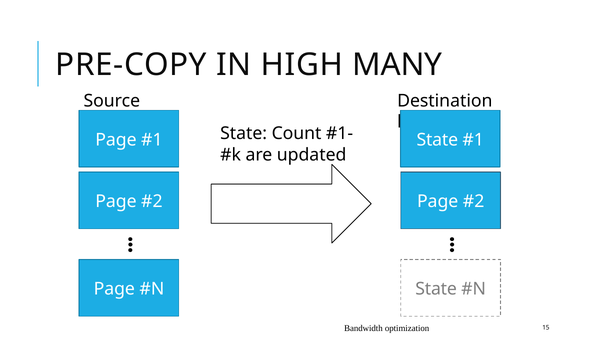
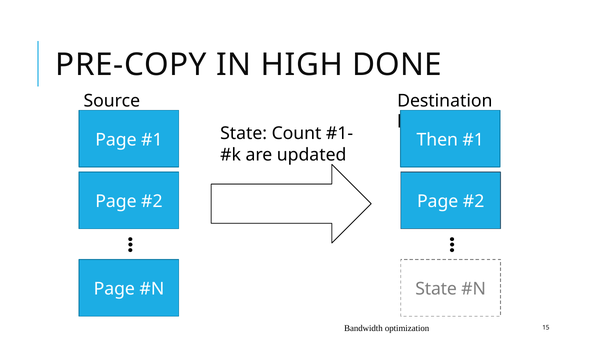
MANY: MANY -> DONE
State at (437, 140): State -> Then
